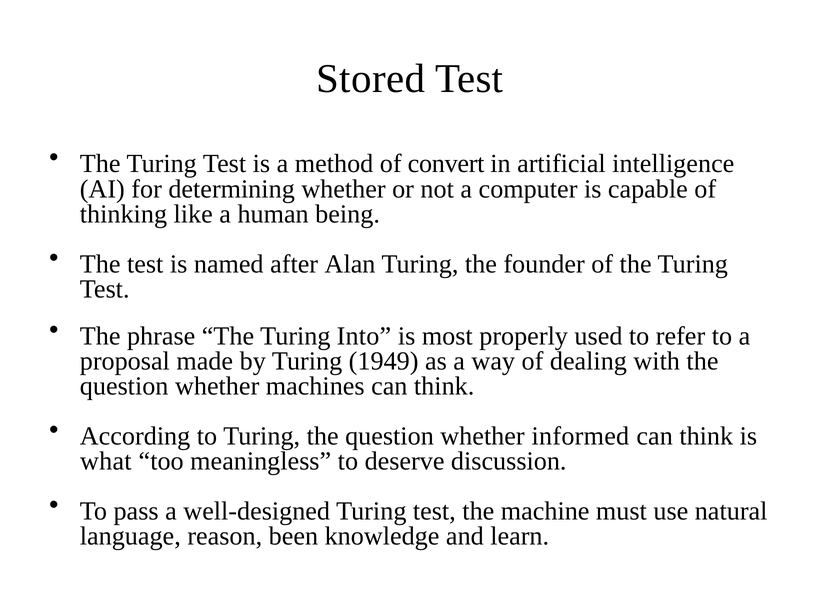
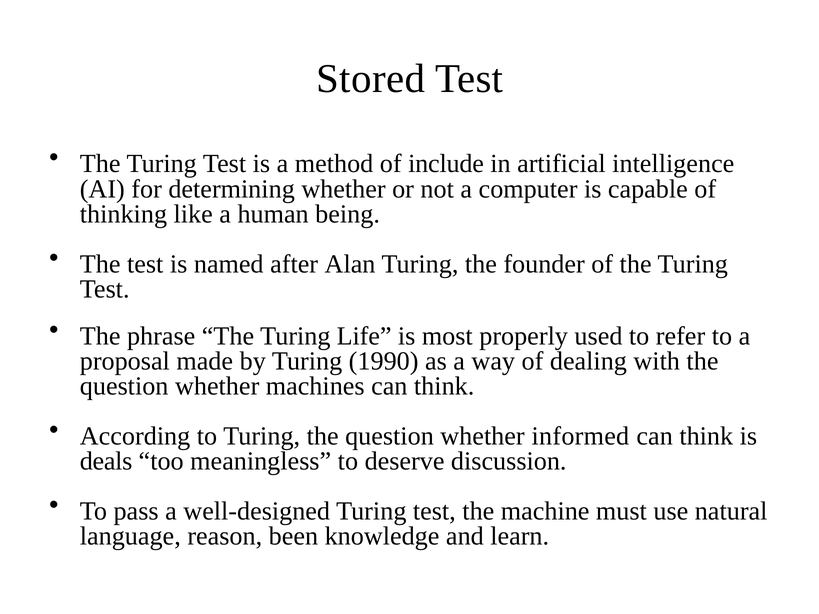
convert: convert -> include
Into: Into -> Life
1949: 1949 -> 1990
what: what -> deals
